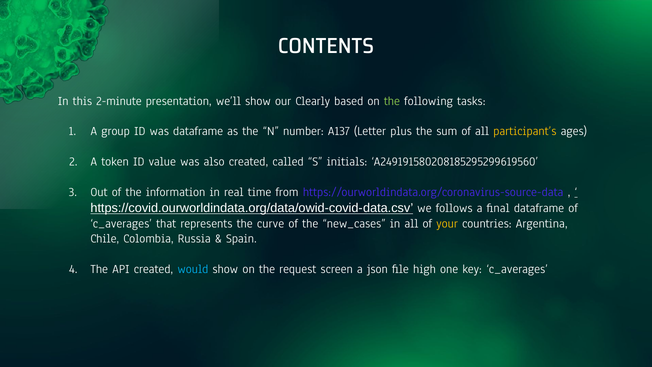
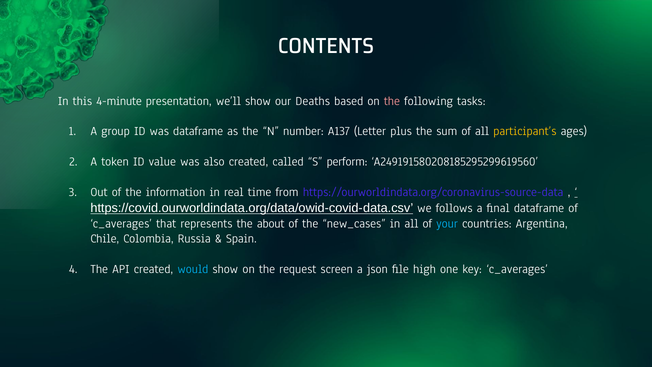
2-minute: 2-minute -> 4-minute
Clearly: Clearly -> Deaths
the at (392, 101) colour: light green -> pink
initials: initials -> perform
curve: curve -> about
your colour: yellow -> light blue
